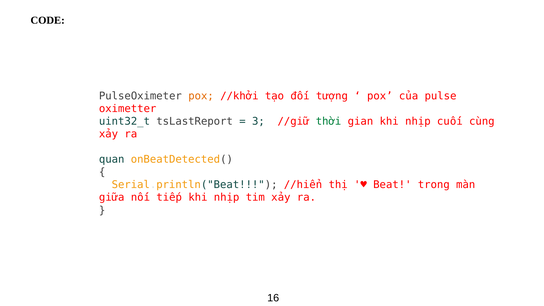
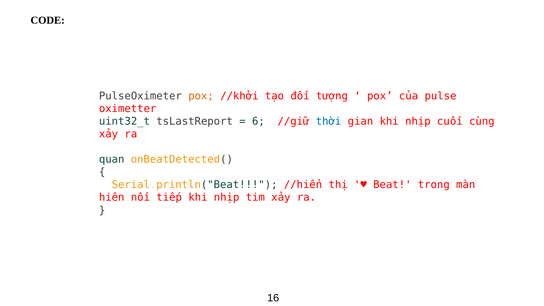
3: 3 -> 6
thời colour: green -> blue
giữa: giữa -> hiển
